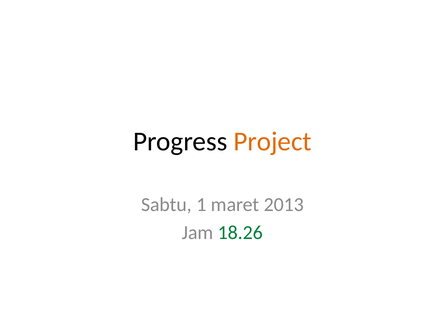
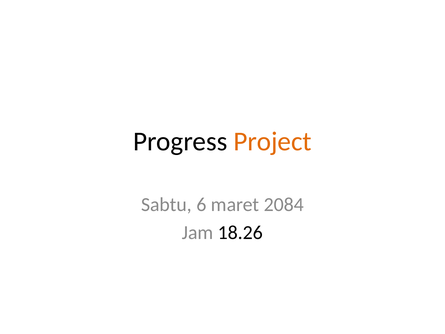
1: 1 -> 6
2013: 2013 -> 2084
18.26 colour: green -> black
